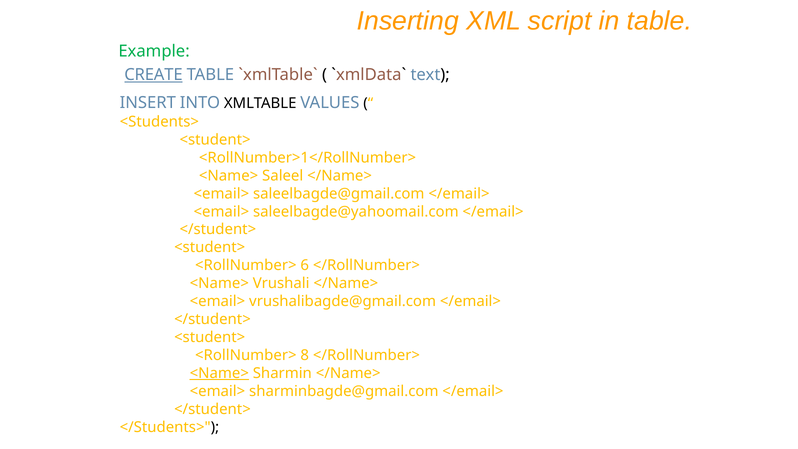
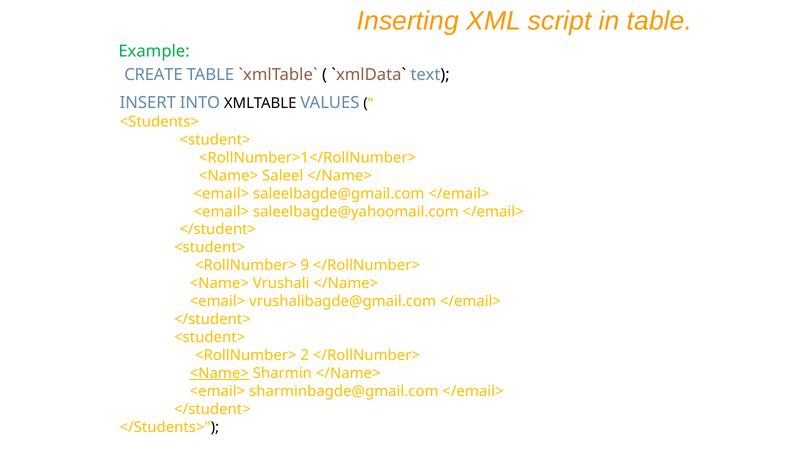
CREATE underline: present -> none
6: 6 -> 9
8: 8 -> 2
